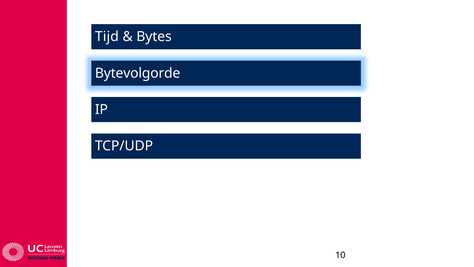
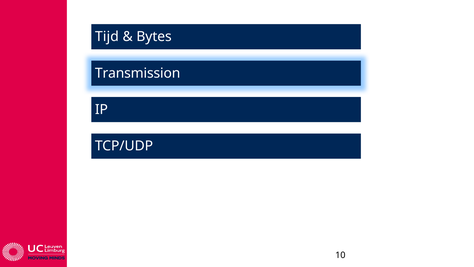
Bytevolgorde: Bytevolgorde -> Transmission
